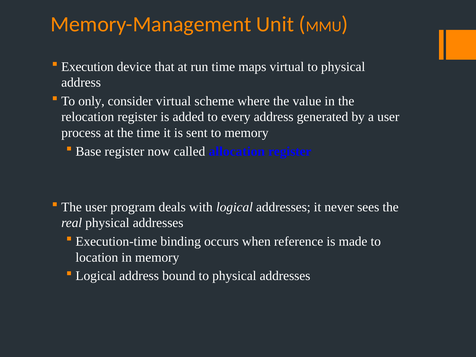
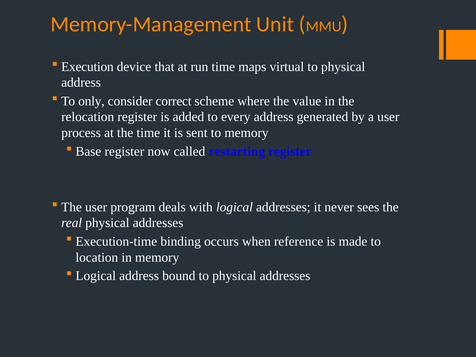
consider virtual: virtual -> correct
allocation: allocation -> restarting
